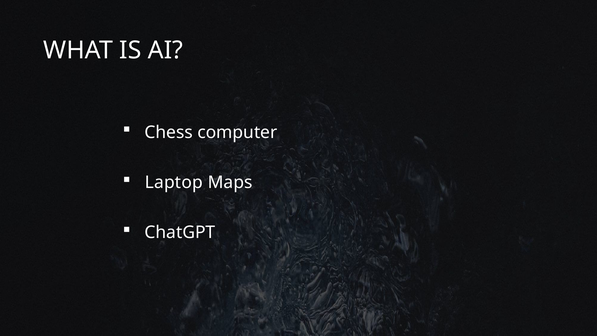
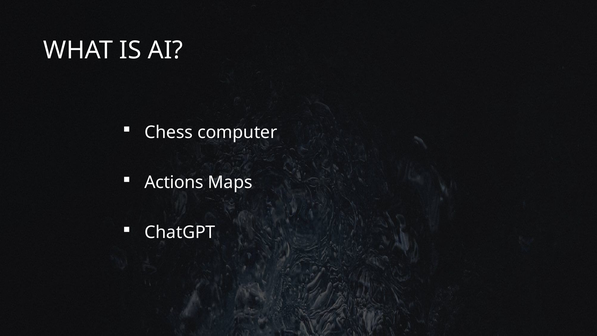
Laptop: Laptop -> Actions
